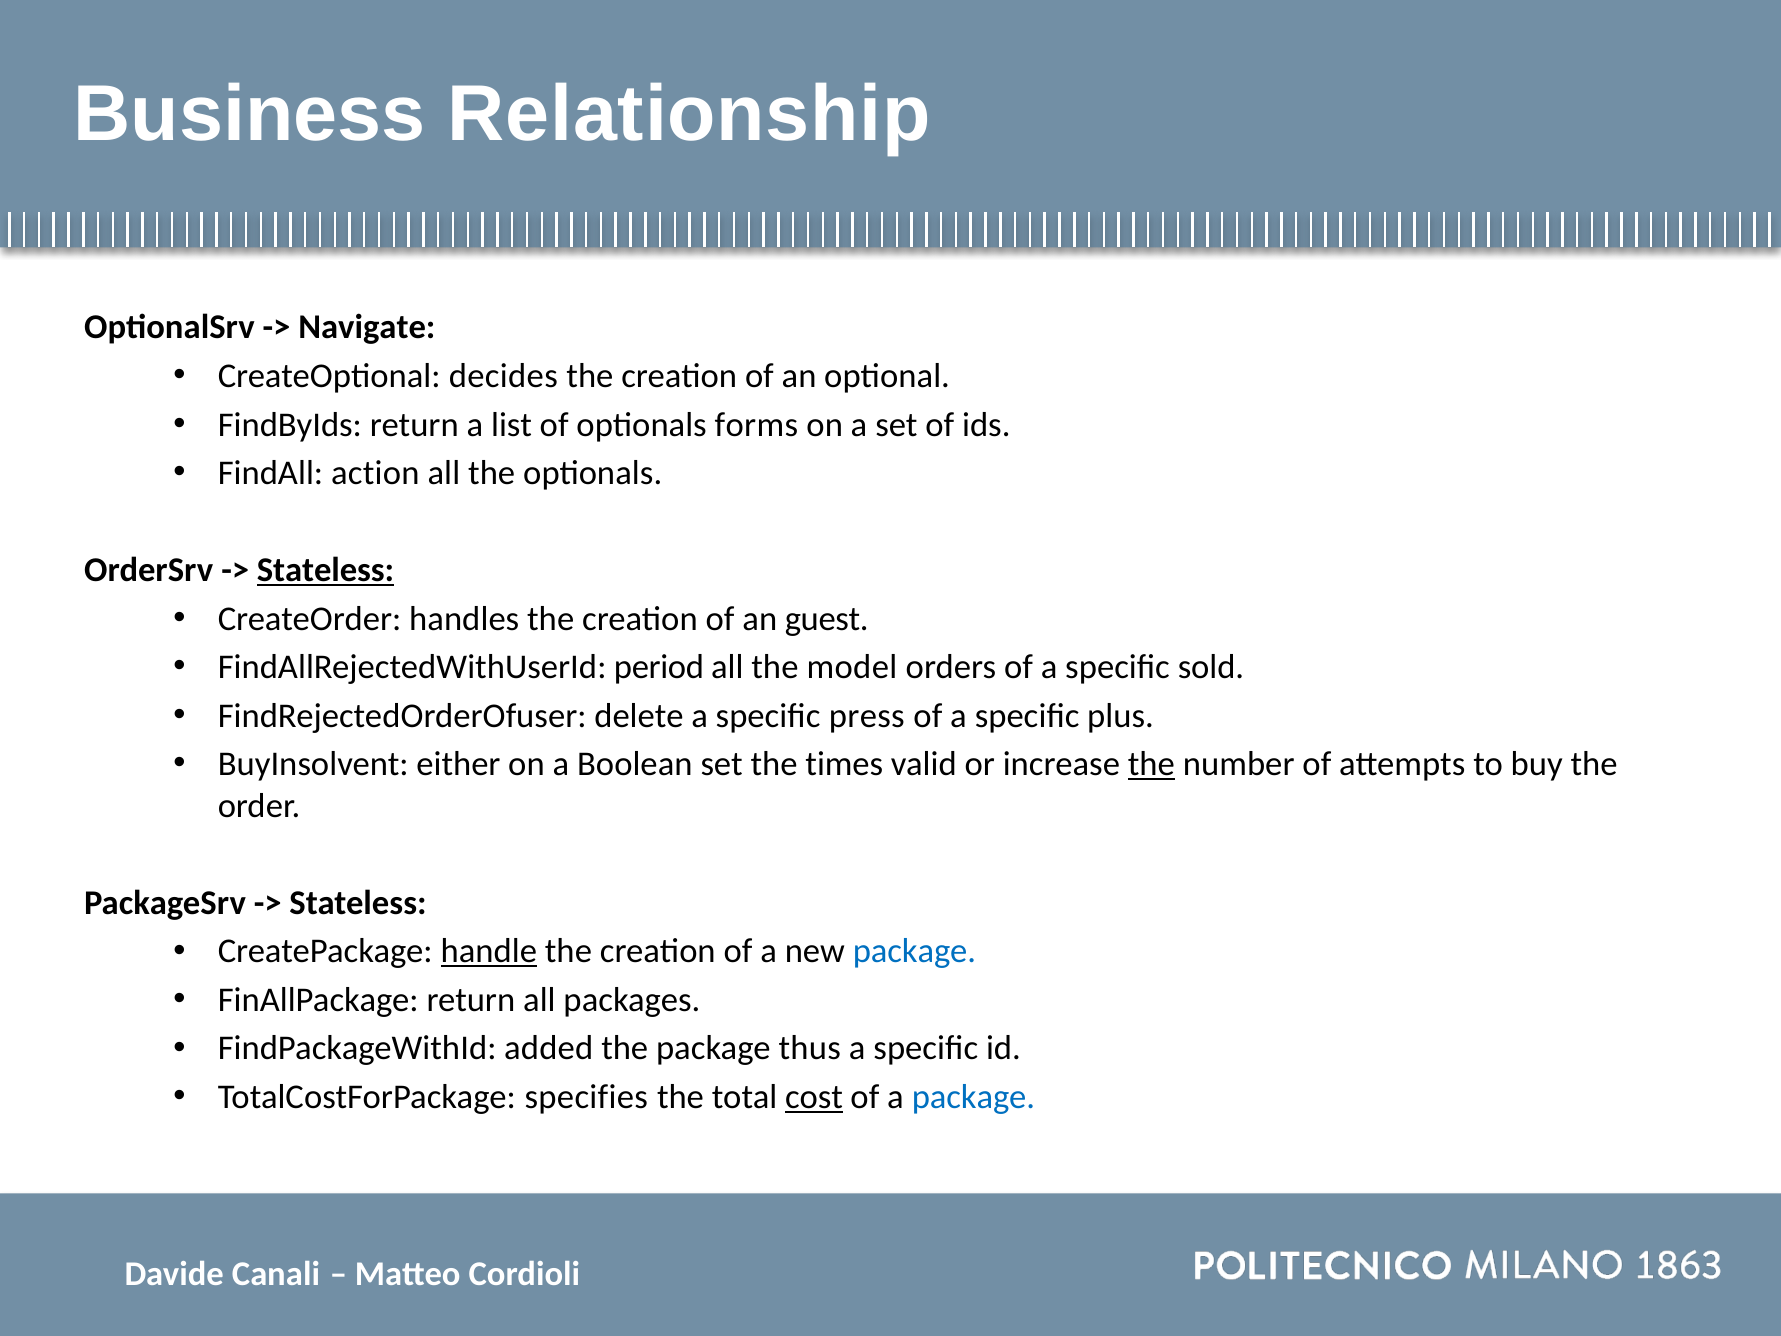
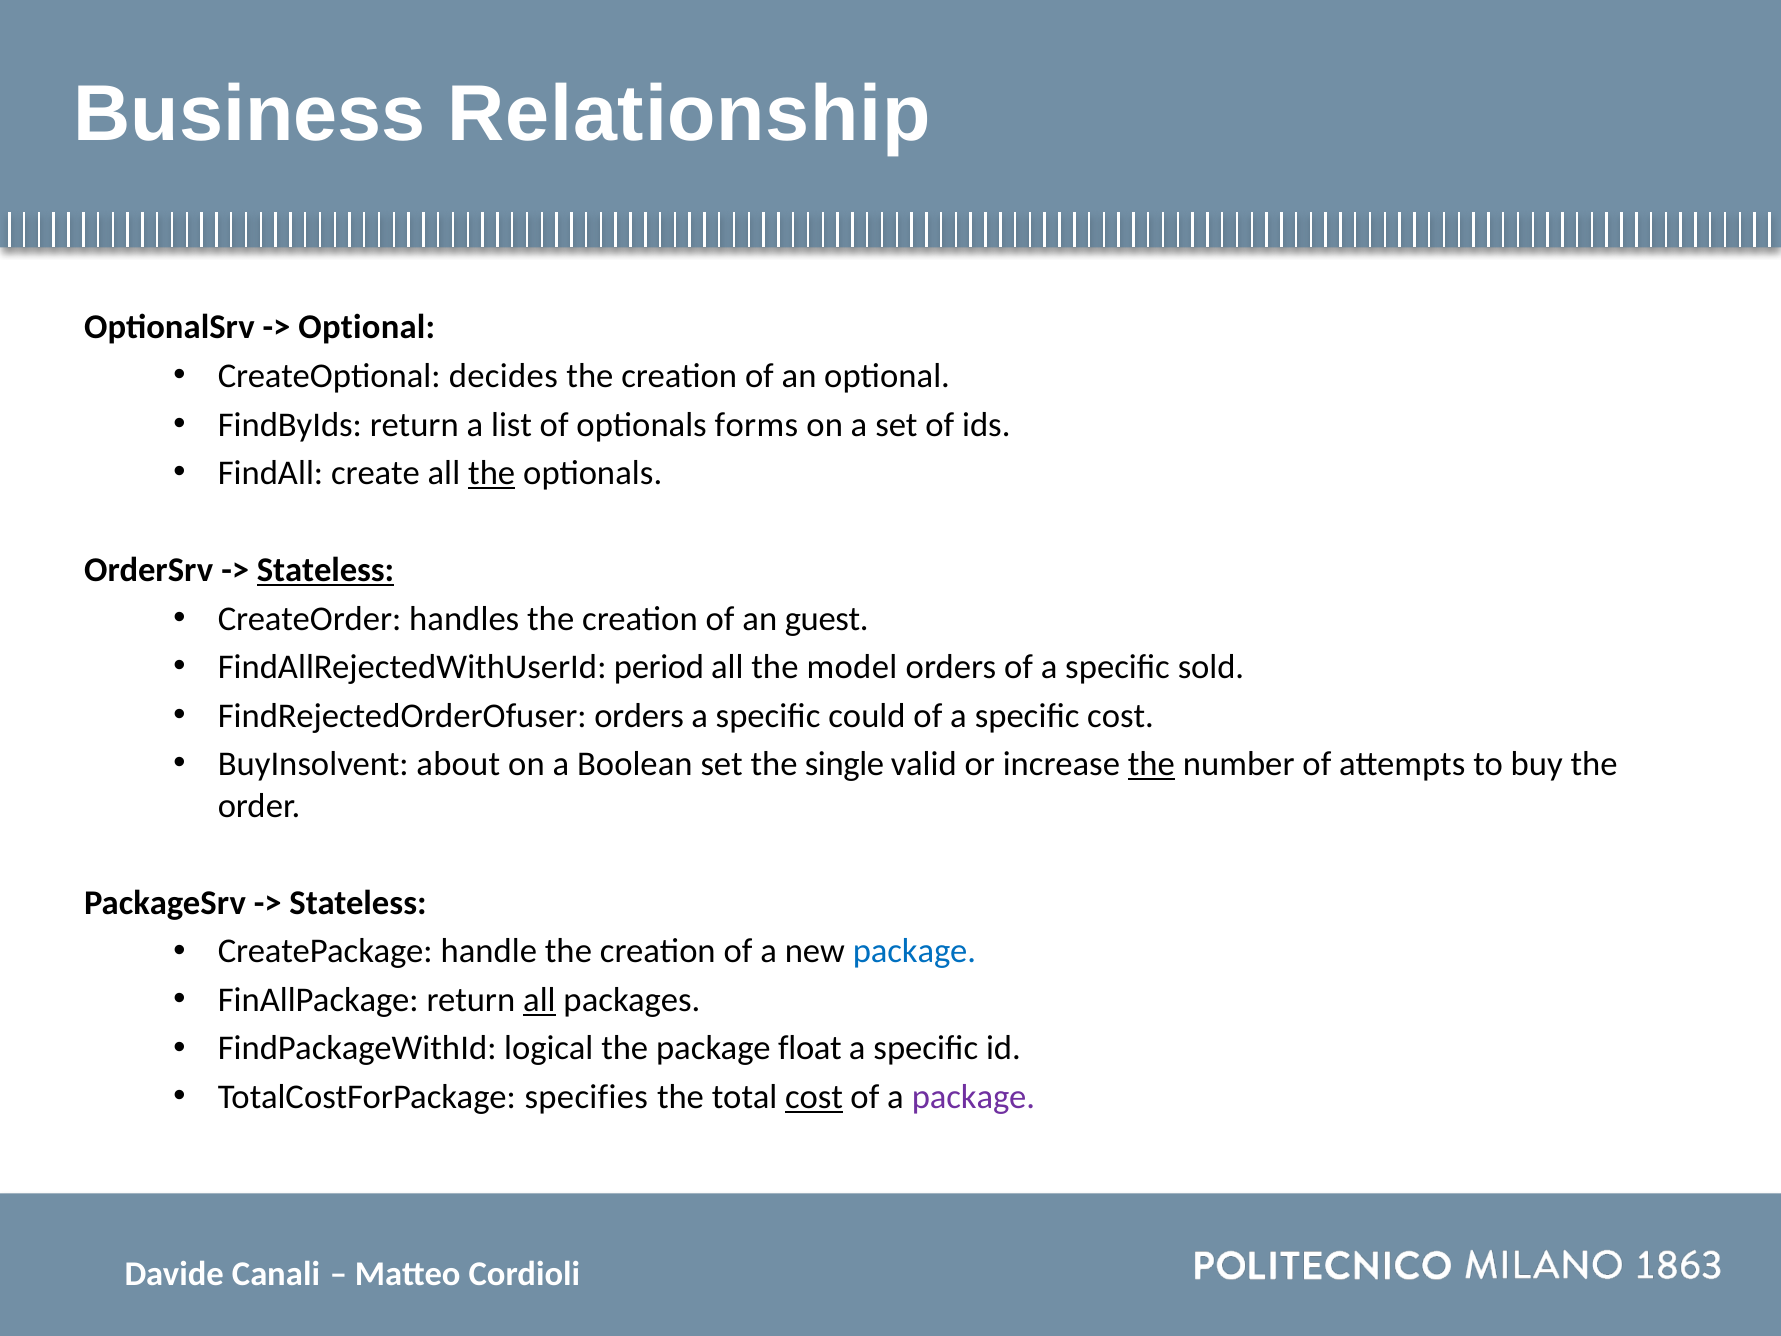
Navigate at (367, 327): Navigate -> Optional
action: action -> create
the at (492, 473) underline: none -> present
FindRejectedOrderOfuser delete: delete -> orders
press: press -> could
specific plus: plus -> cost
either: either -> about
times: times -> single
handle underline: present -> none
all at (539, 1000) underline: none -> present
added: added -> logical
thus: thus -> float
package at (973, 1097) colour: blue -> purple
